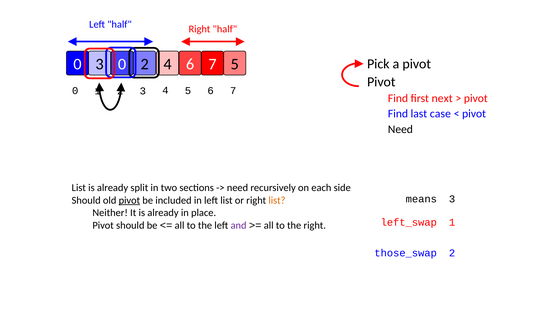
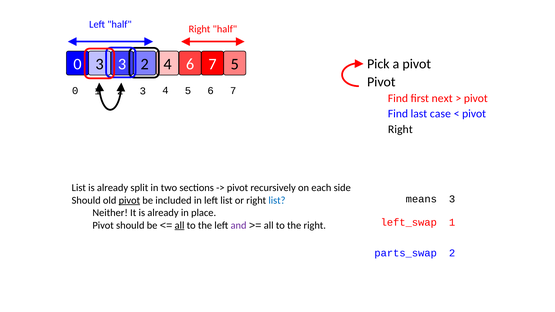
0 at (122, 64): 0 -> 3
Need at (400, 129): Need -> Right
need at (238, 188): need -> pivot
list at (277, 200) colour: orange -> blue
all at (180, 225) underline: none -> present
those_swap: those_swap -> parts_swap
